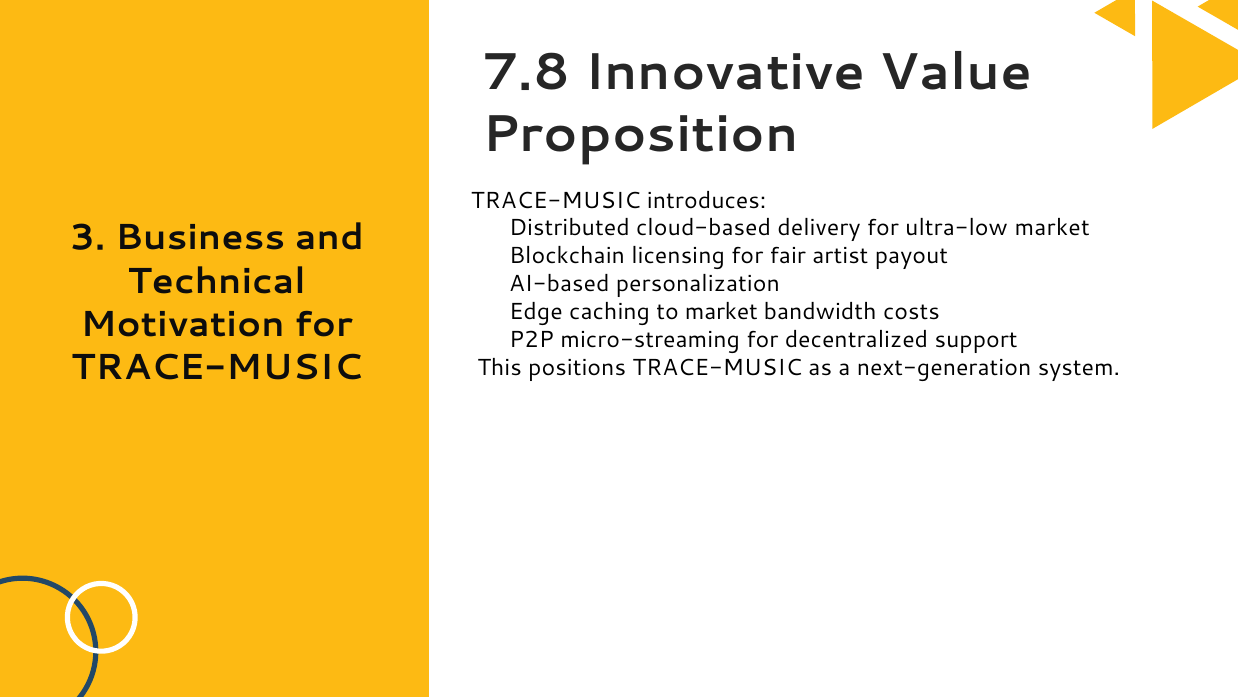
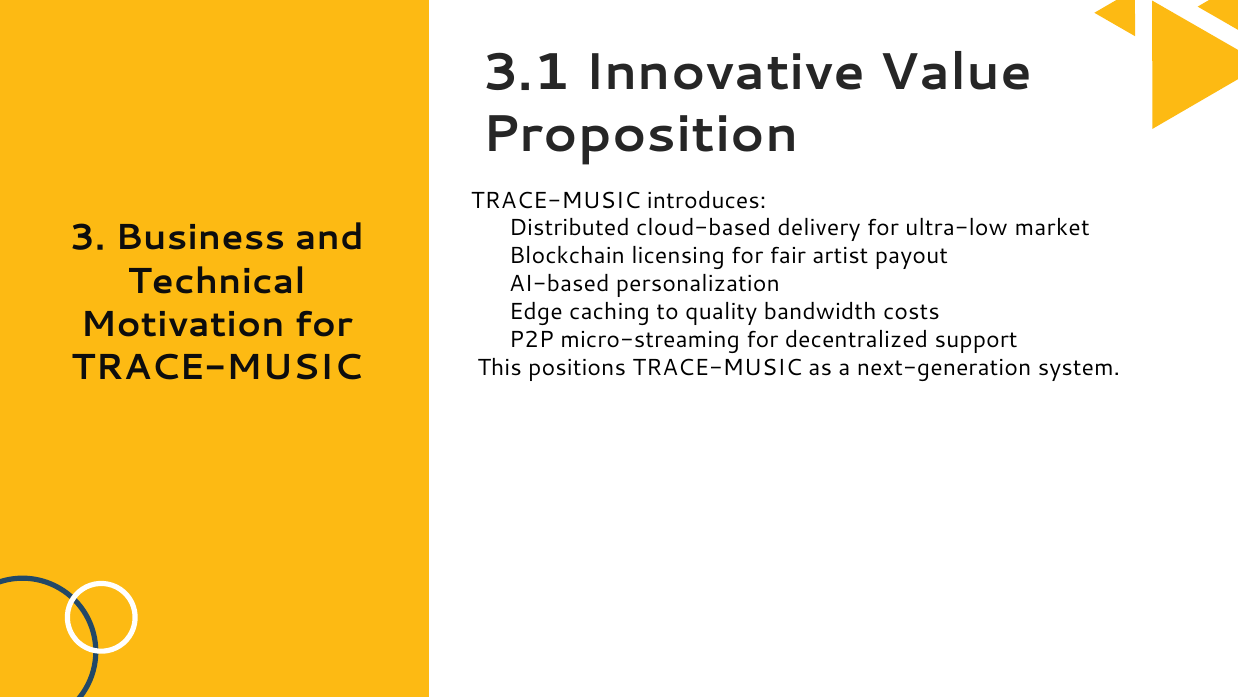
7.8: 7.8 -> 3.1
to market: market -> quality
